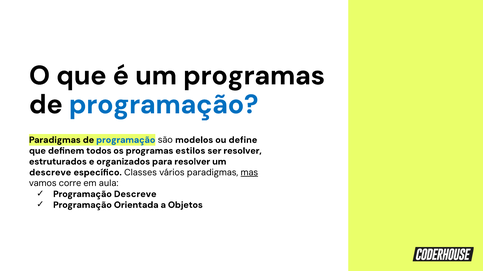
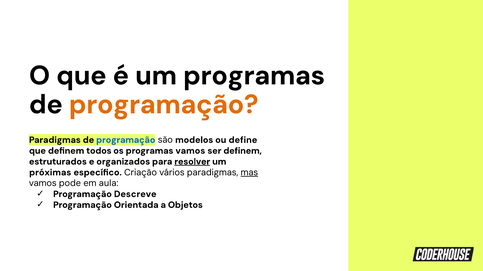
programação at (164, 105) colour: blue -> orange
programas estilos: estilos -> vamos
ser resolver: resolver -> definem
resolver at (192, 162) underline: none -> present
descreve at (50, 173): descreve -> próximas
Classes: Classes -> Criação
corre: corre -> pode
